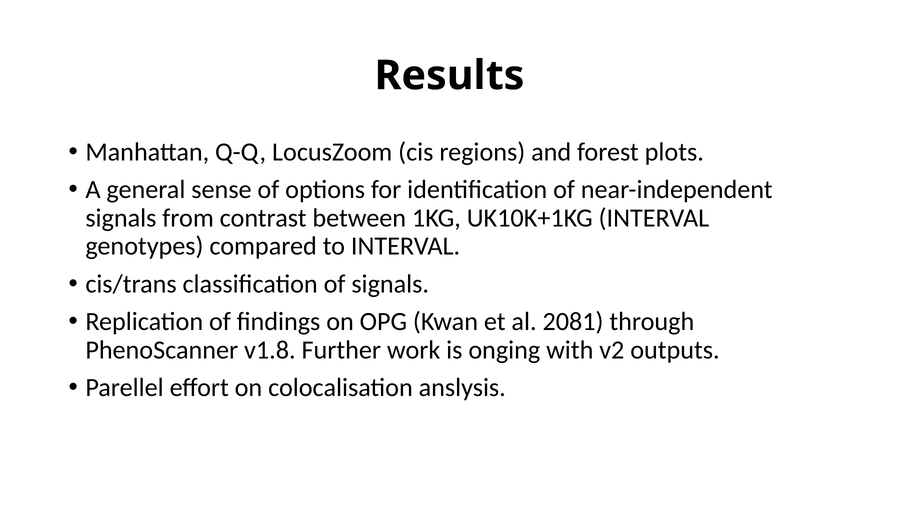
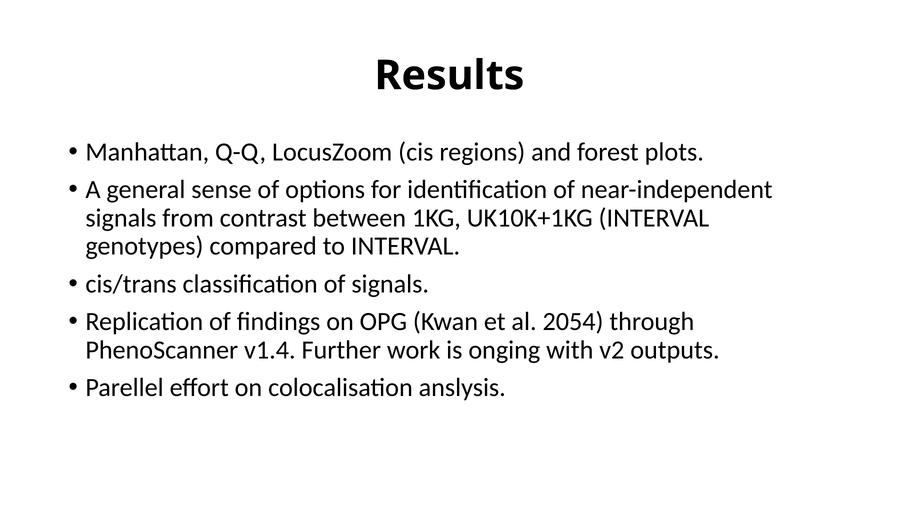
2081: 2081 -> 2054
v1.8: v1.8 -> v1.4
